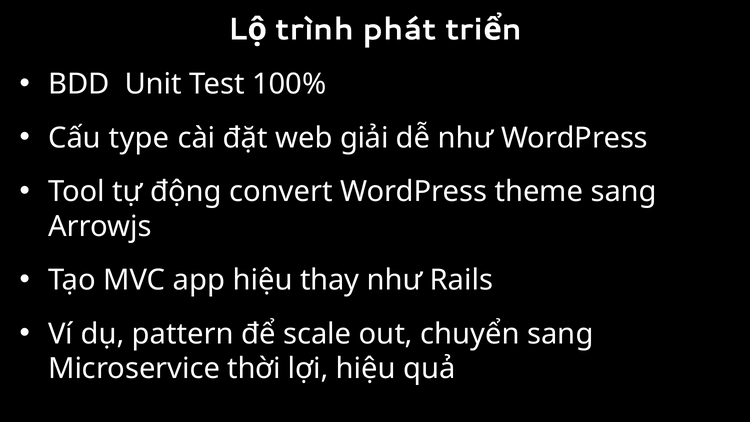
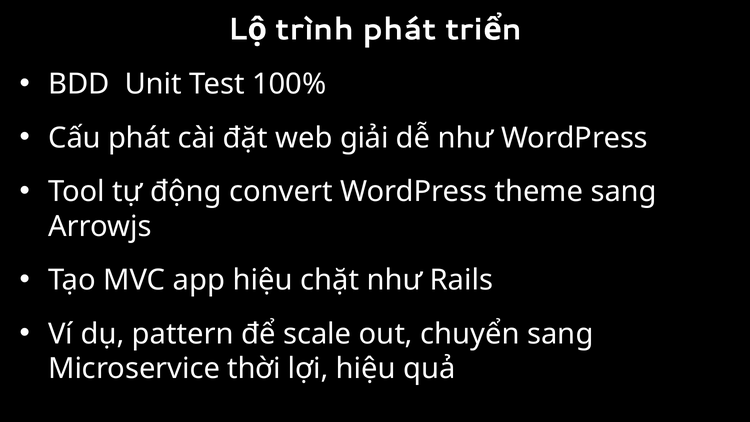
Cấu type: type -> phát
thay: thay -> chặt
